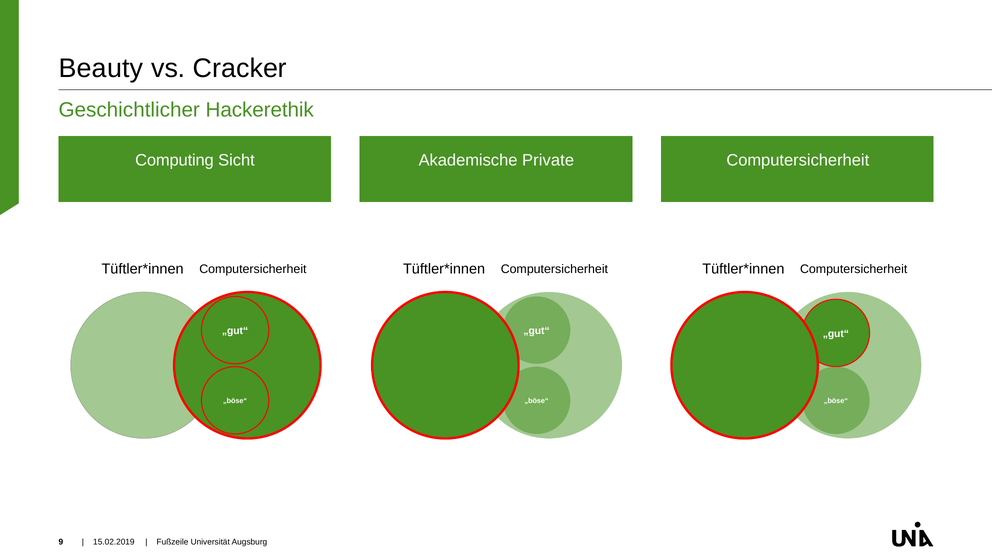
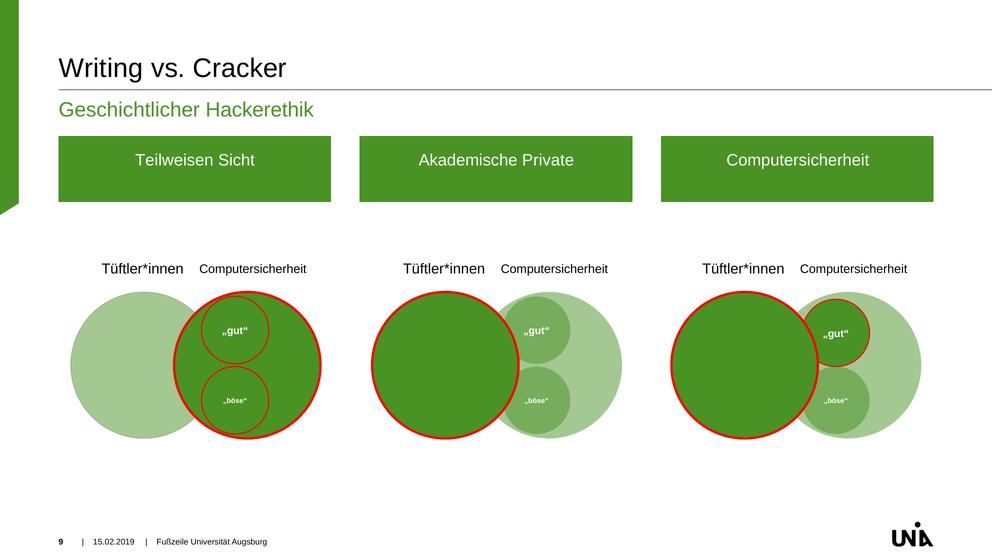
Beauty: Beauty -> Writing
Computing: Computing -> Teilweisen
